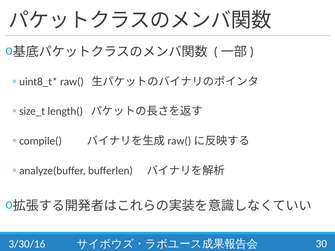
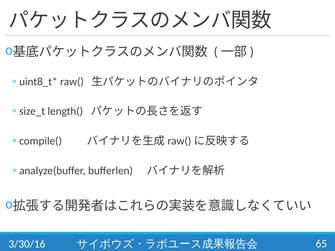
30: 30 -> 65
